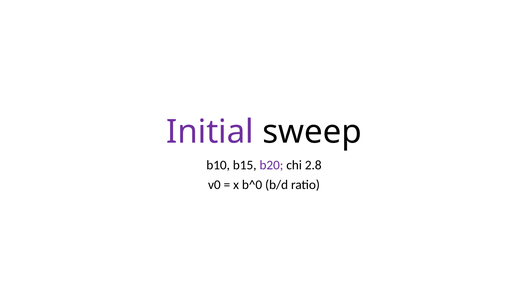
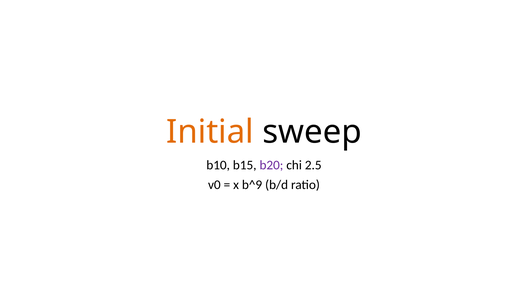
Initial colour: purple -> orange
2.8: 2.8 -> 2.5
b^0: b^0 -> b^9
